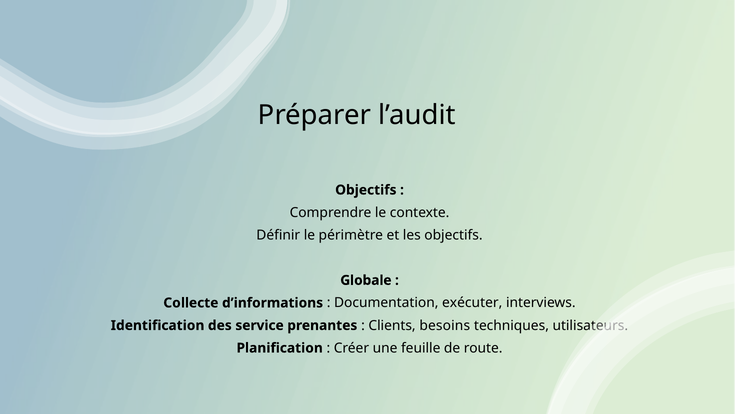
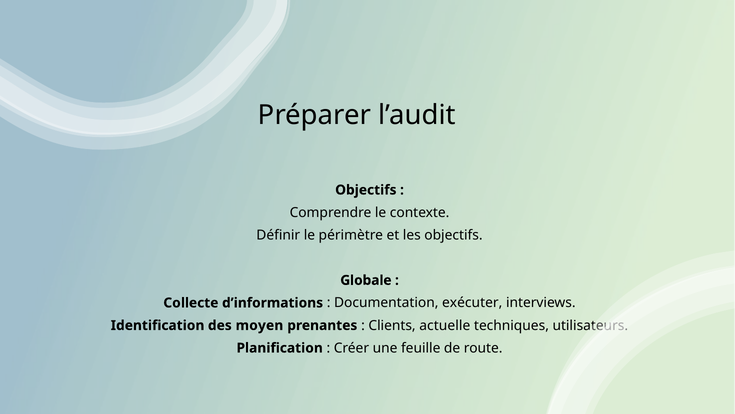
service: service -> moyen
besoins: besoins -> actuelle
